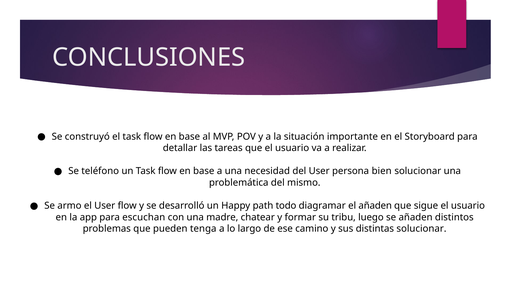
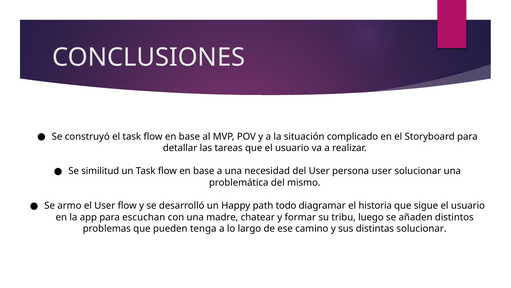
importante: importante -> complicado
teléfono: teléfono -> similitud
persona bien: bien -> user
el añaden: añaden -> historia
